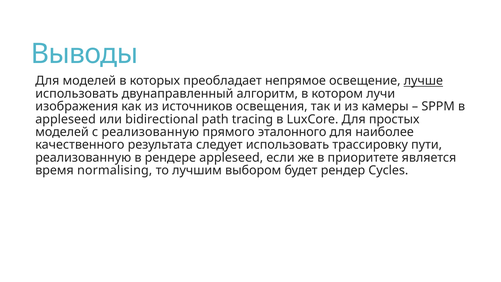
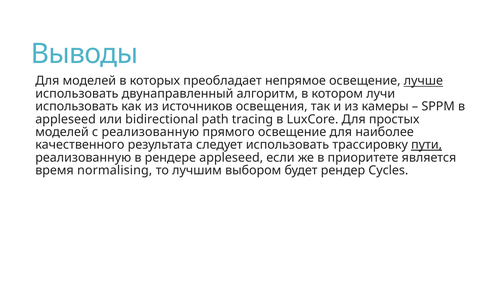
изображения at (77, 106): изображения -> использовать
прямого эталонного: эталонного -> освещение
пути underline: none -> present
